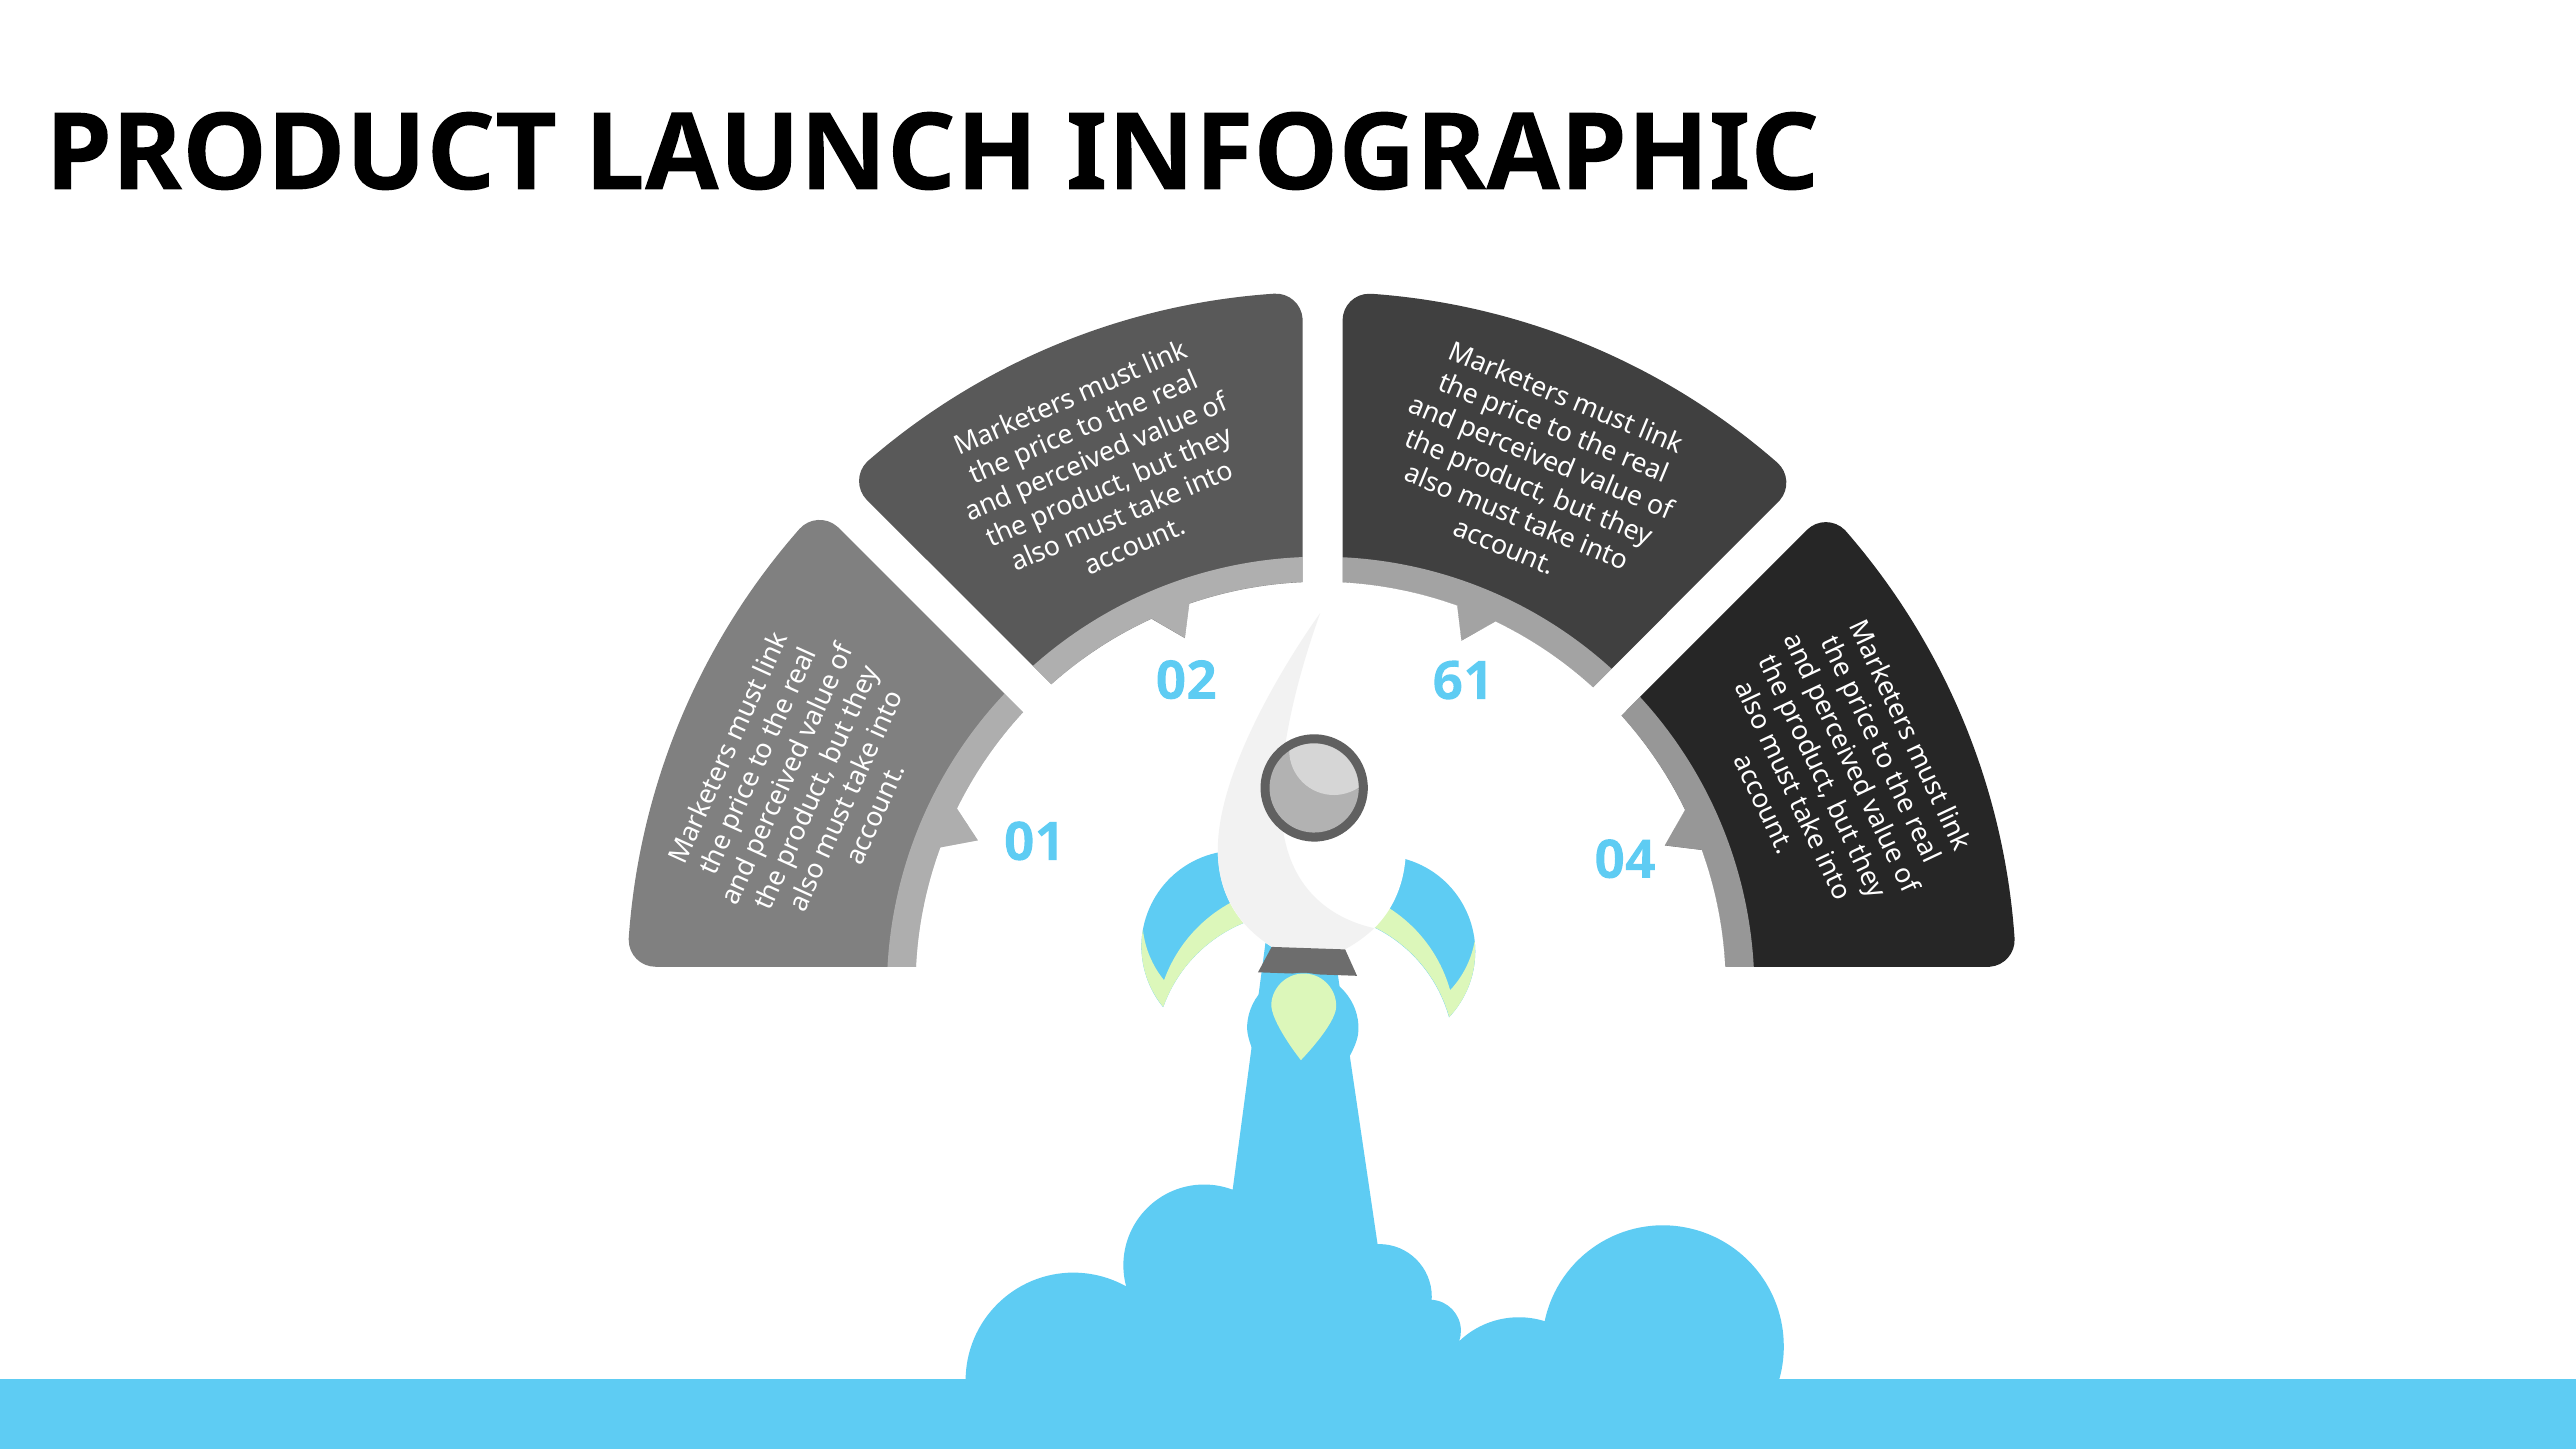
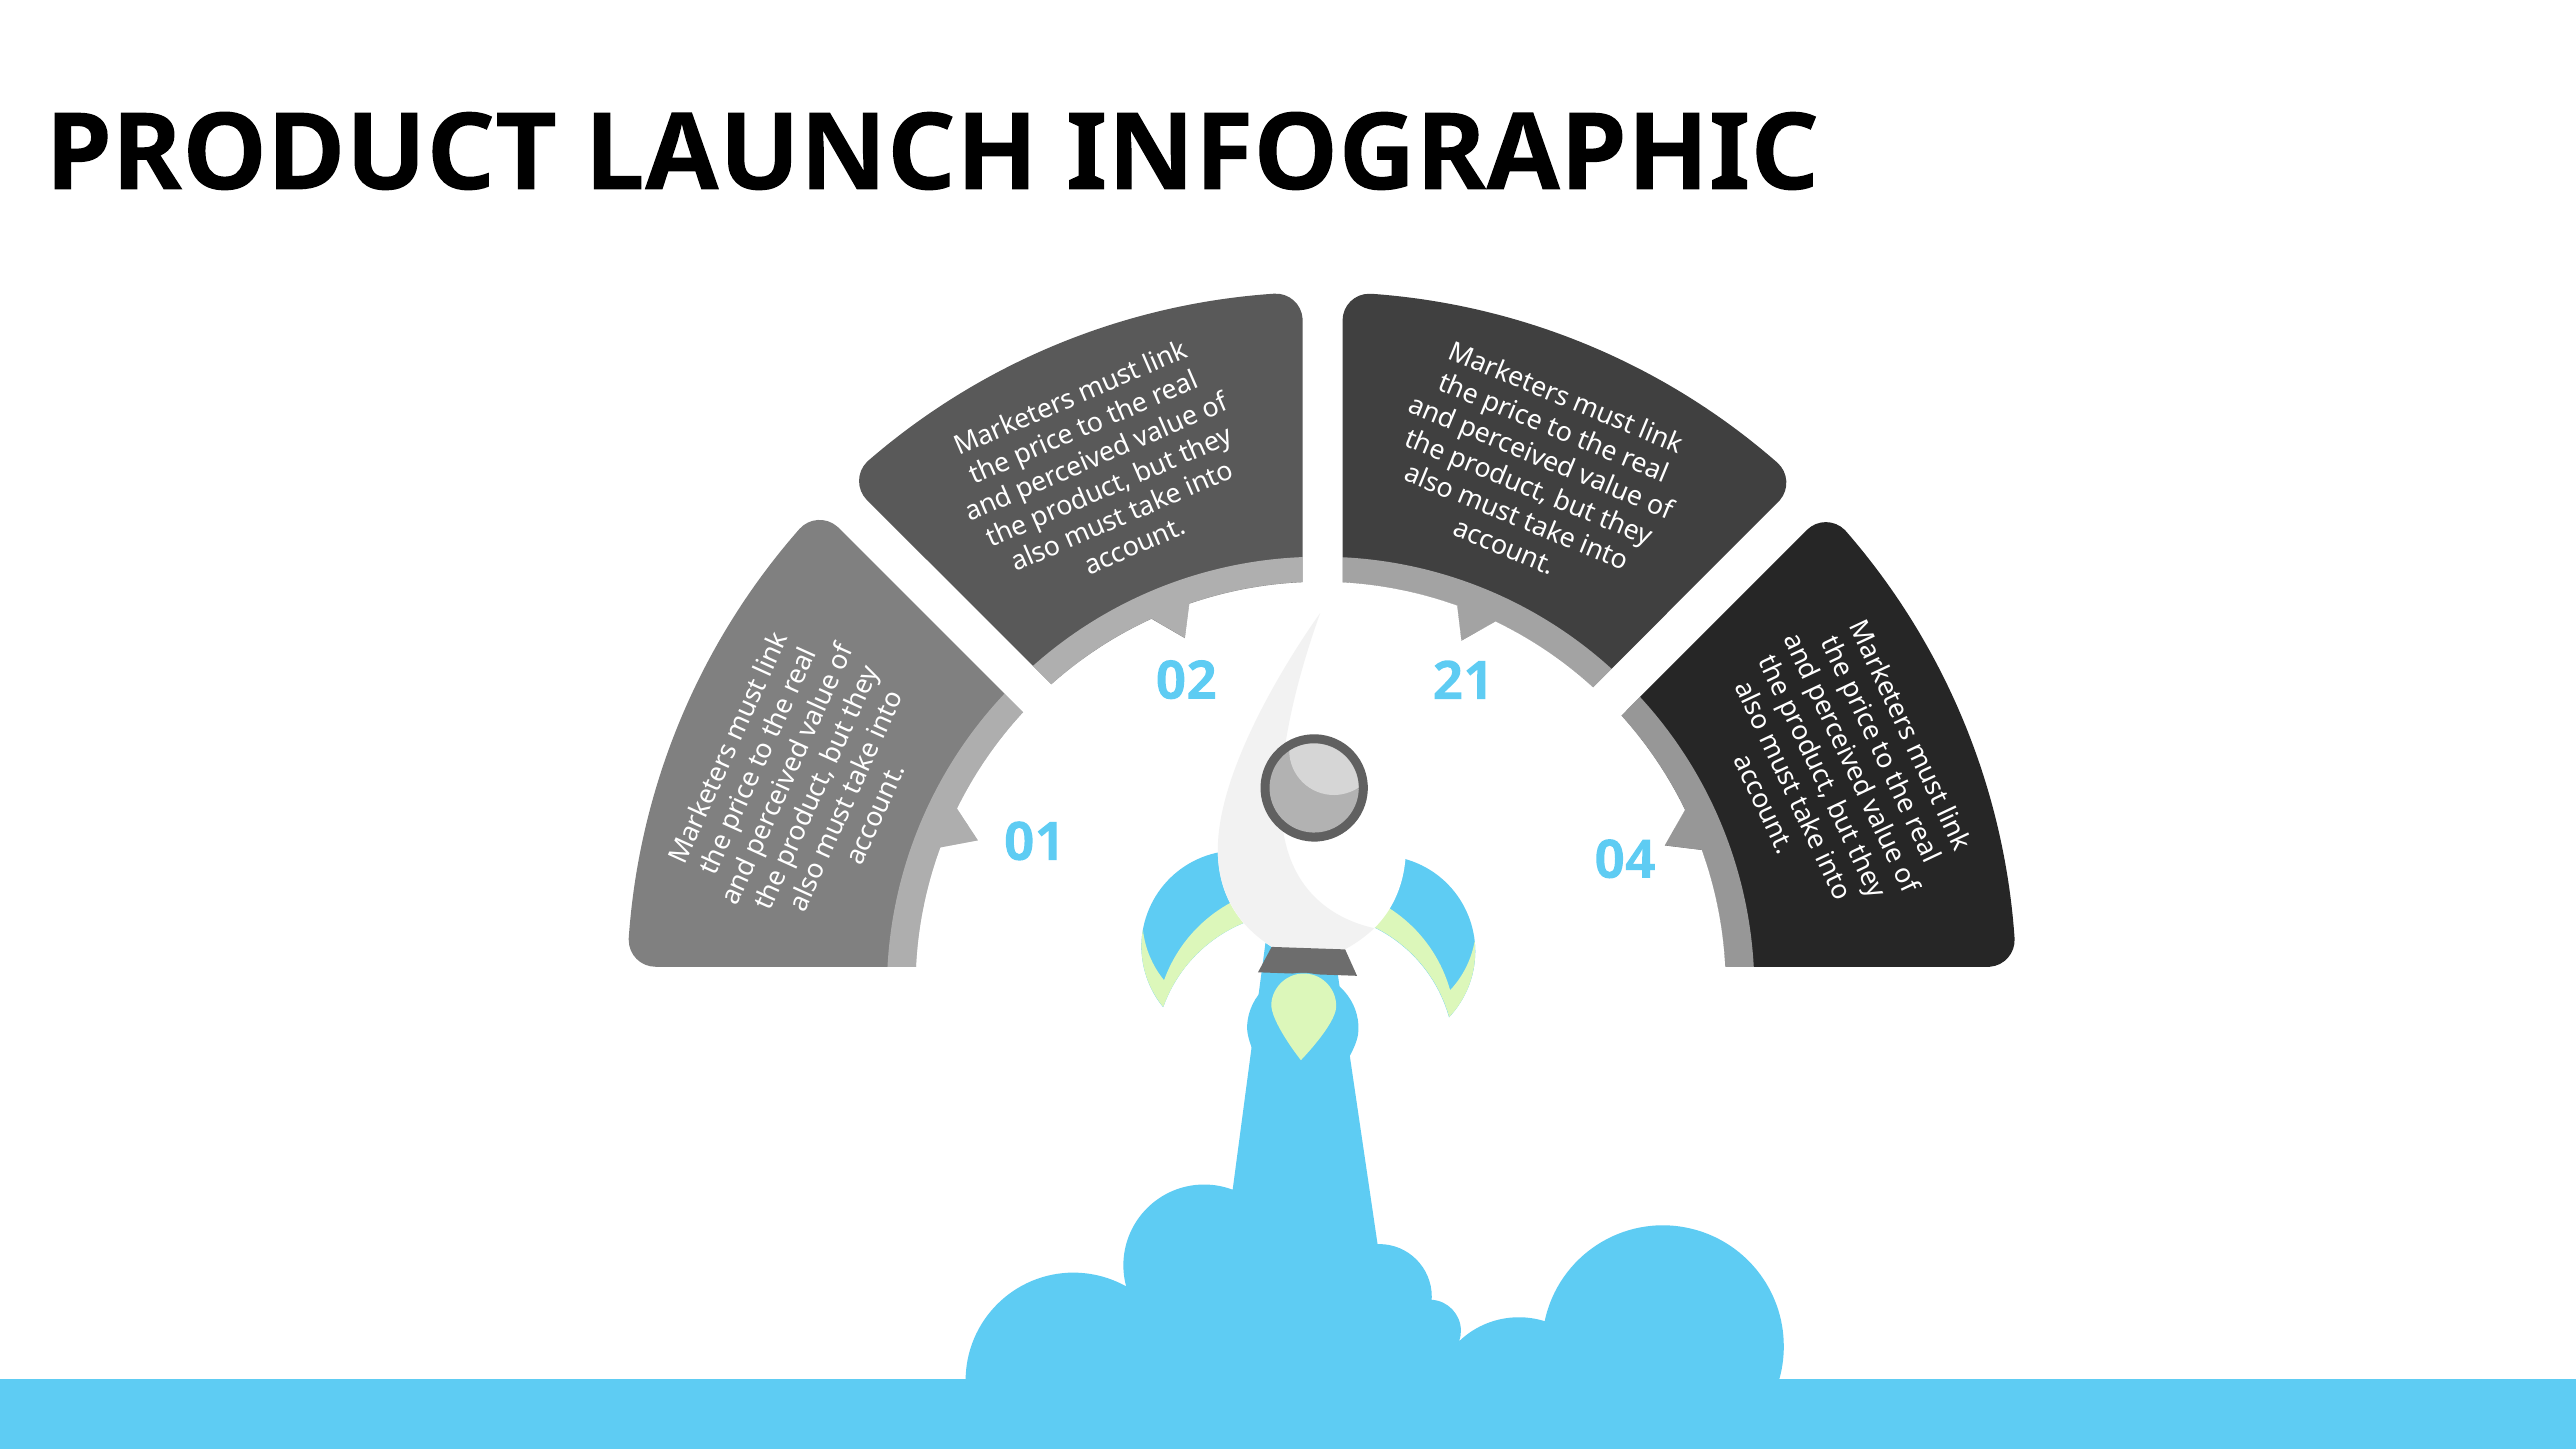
61: 61 -> 21
